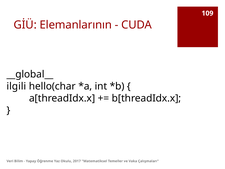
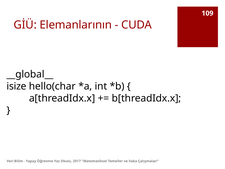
ilgili: ilgili -> isize
